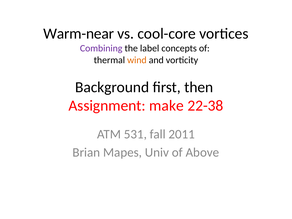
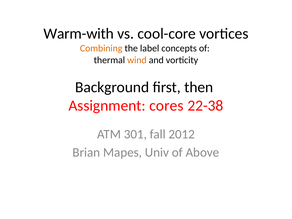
Warm-near: Warm-near -> Warm-with
Combining colour: purple -> orange
make: make -> cores
531: 531 -> 301
2011: 2011 -> 2012
